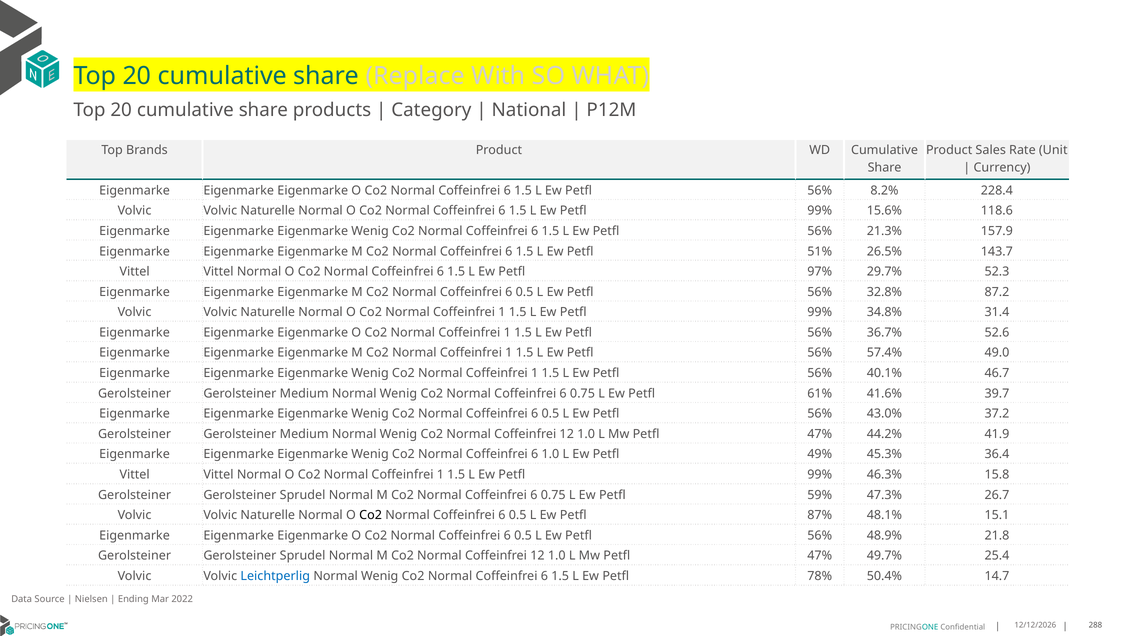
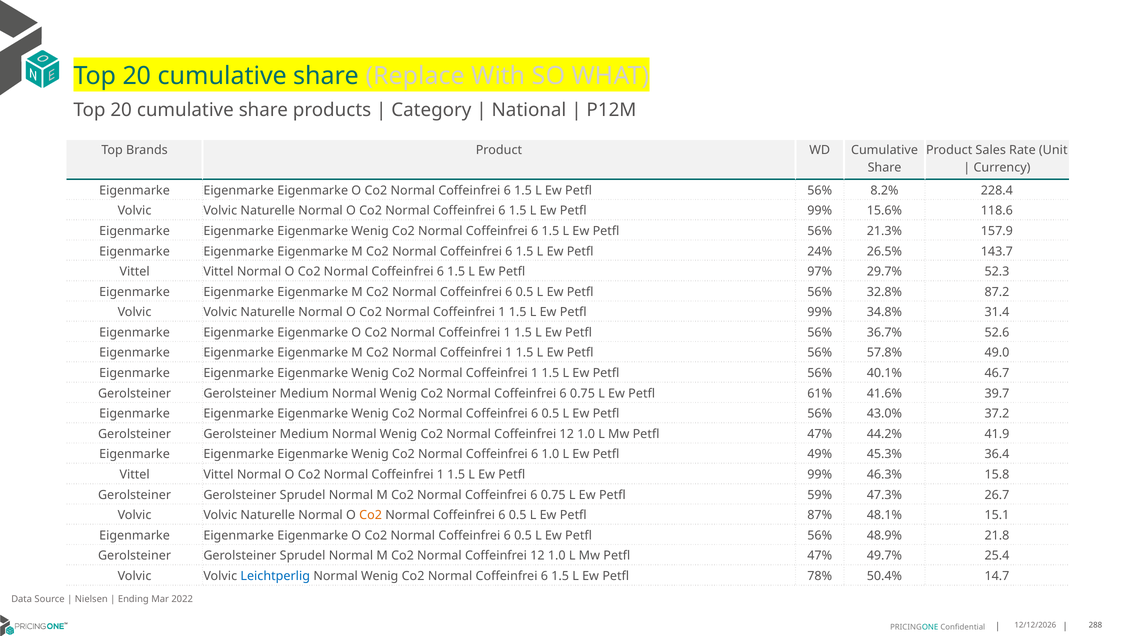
51%: 51% -> 24%
57.4%: 57.4% -> 57.8%
Co2 at (371, 515) colour: black -> orange
